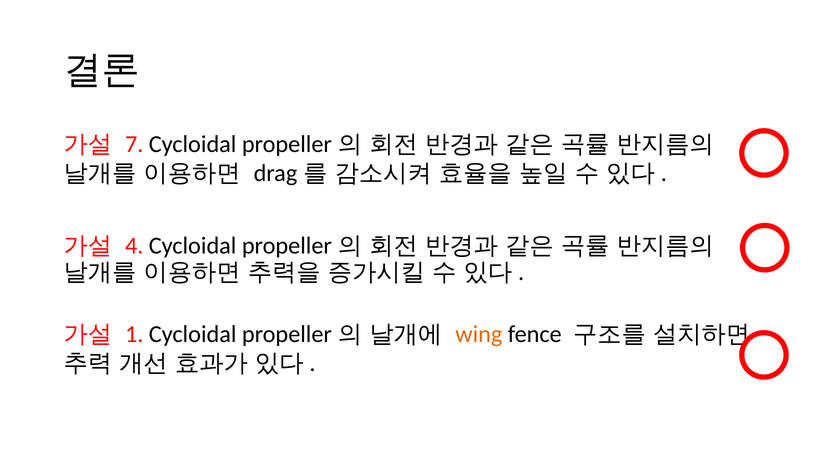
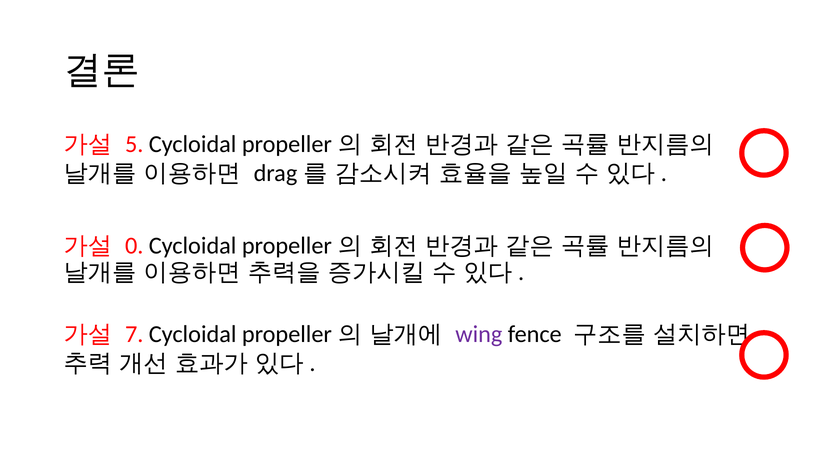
7: 7 -> 5
4: 4 -> 0
1: 1 -> 7
wing colour: orange -> purple
